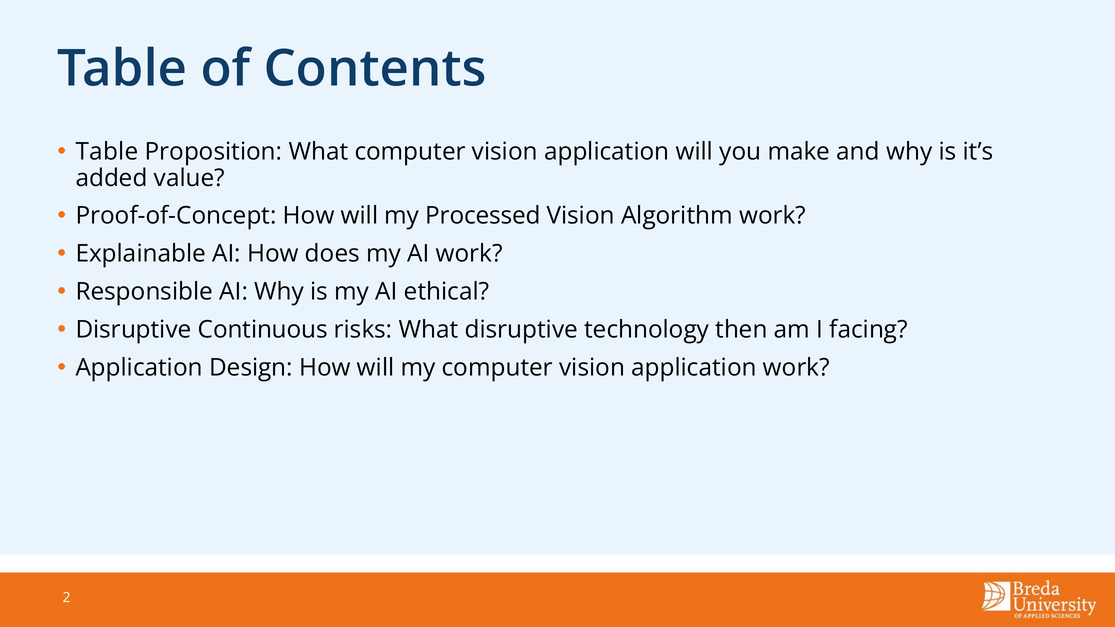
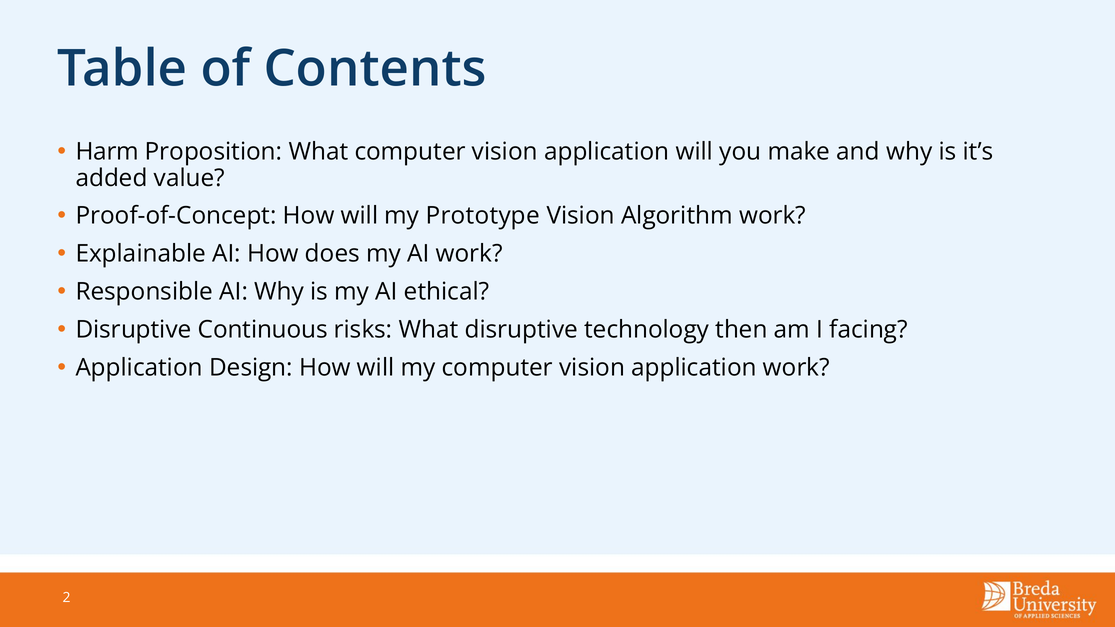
Table at (107, 152): Table -> Harm
Processed: Processed -> Prototype
